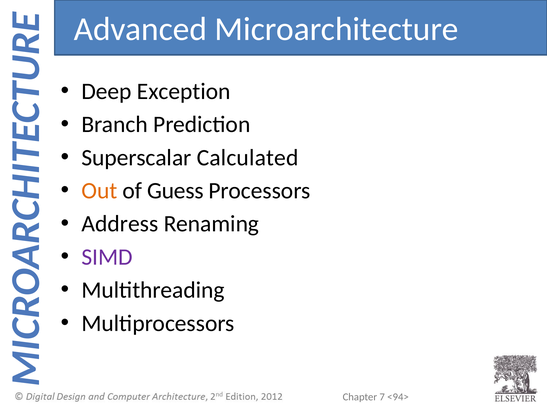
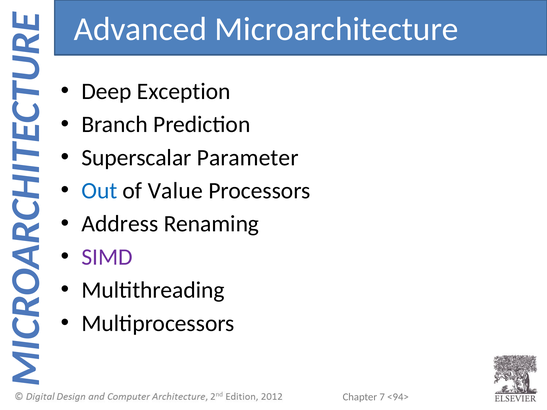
Calculated: Calculated -> Parameter
Out colour: orange -> blue
Guess: Guess -> Value
